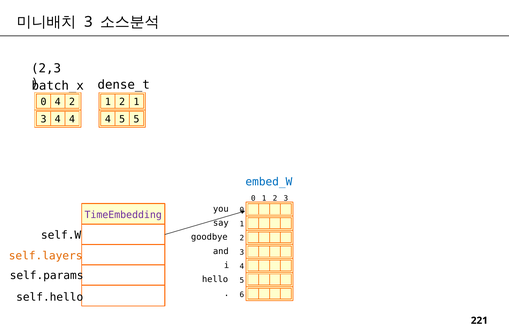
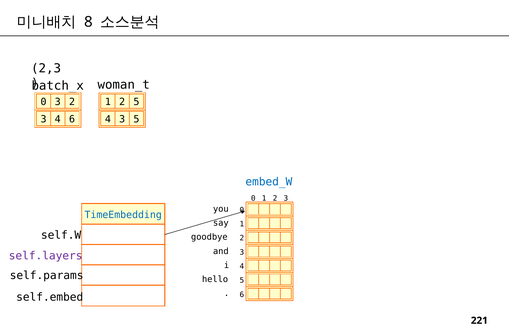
3 at (88, 22): 3 -> 8
dense_t: dense_t -> woman_t
0 4: 4 -> 3
2 1: 1 -> 5
4 4: 4 -> 6
5 at (122, 119): 5 -> 3
TimeEmbedding colour: purple -> blue
self.layers colour: orange -> purple
self.hello: self.hello -> self.embed
